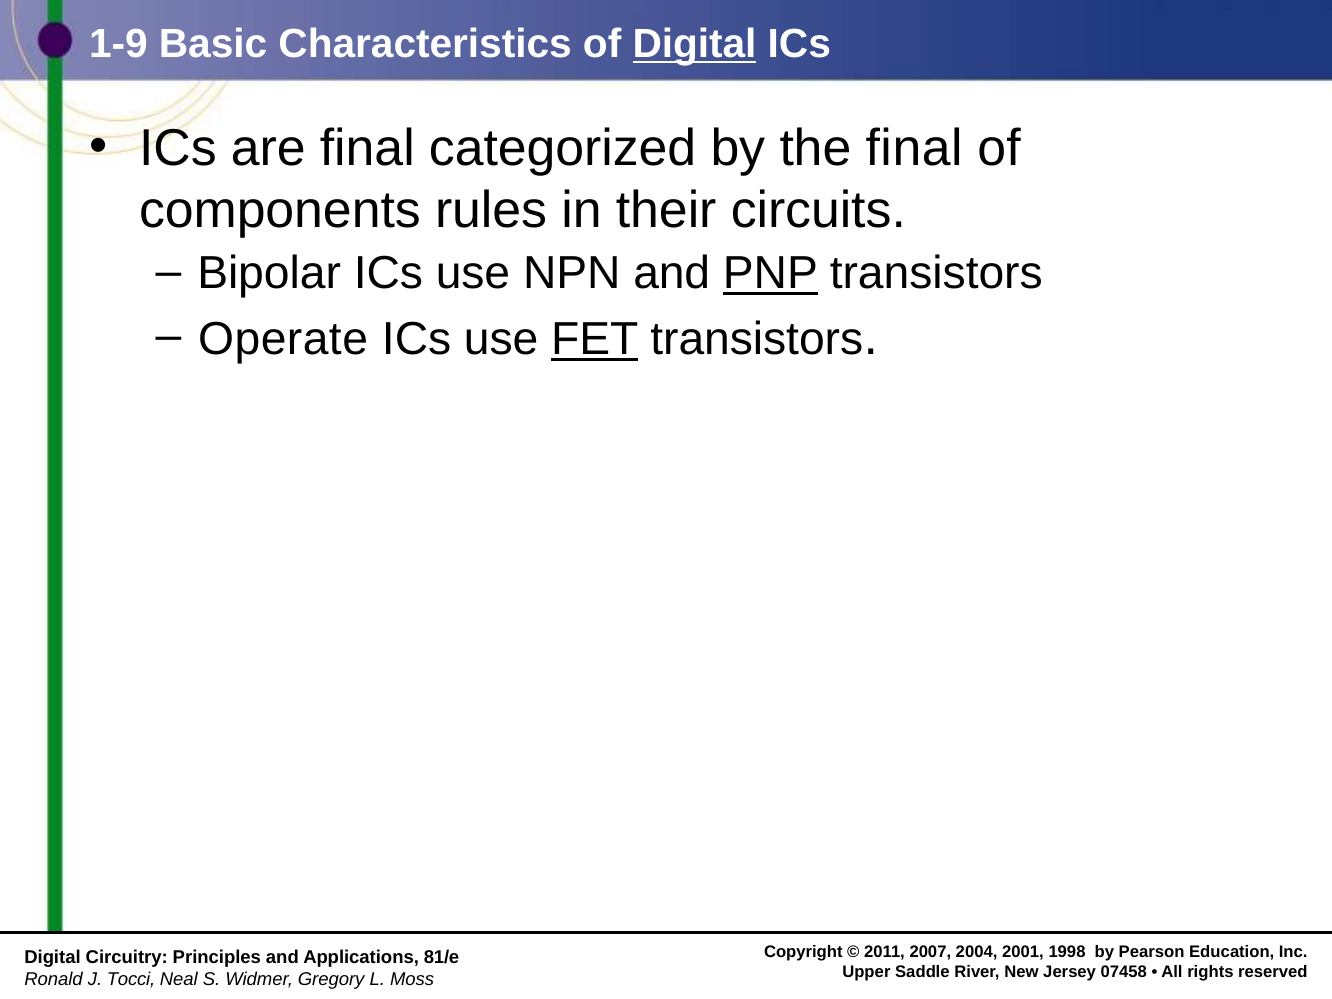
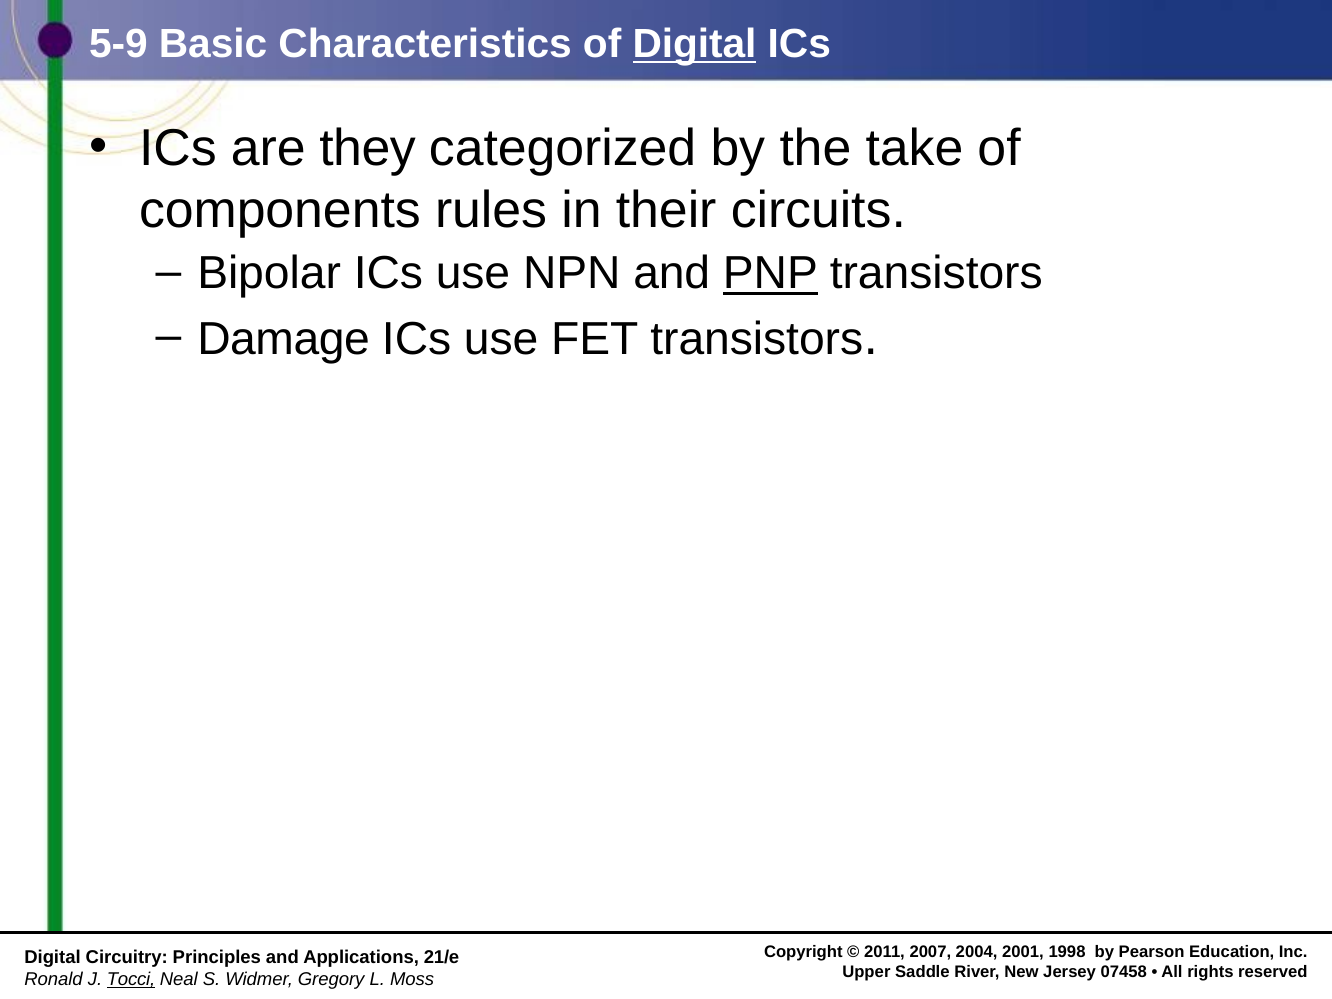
1-9: 1-9 -> 5-9
are final: final -> they
the final: final -> take
Operate: Operate -> Damage
FET underline: present -> none
81/e: 81/e -> 21/e
Tocci underline: none -> present
